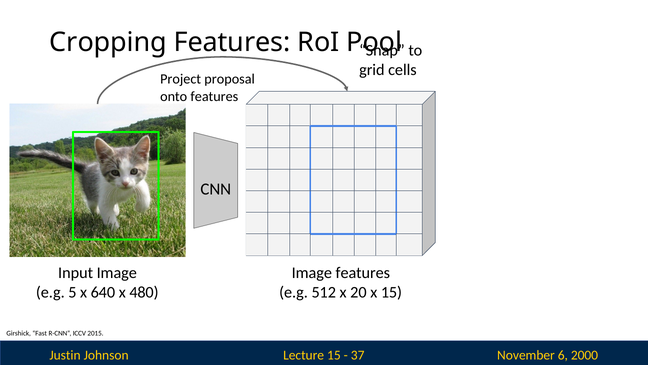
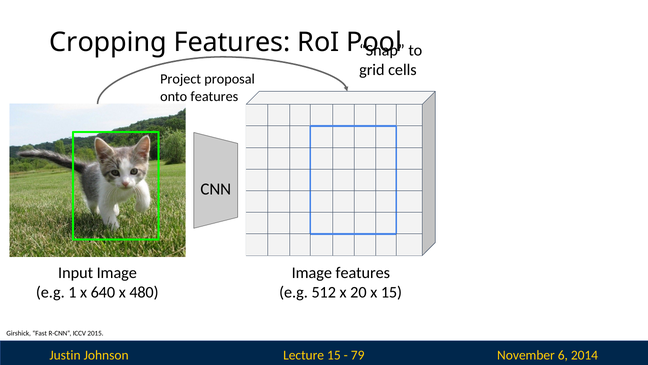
5: 5 -> 1
37: 37 -> 79
2000: 2000 -> 2014
